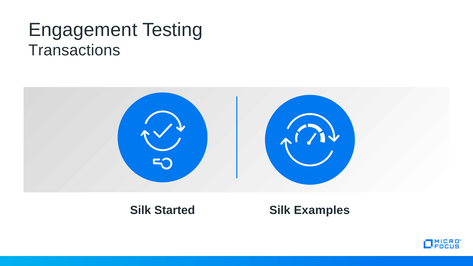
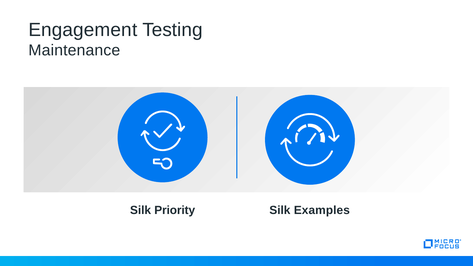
Transactions: Transactions -> Maintenance
Started: Started -> Priority
